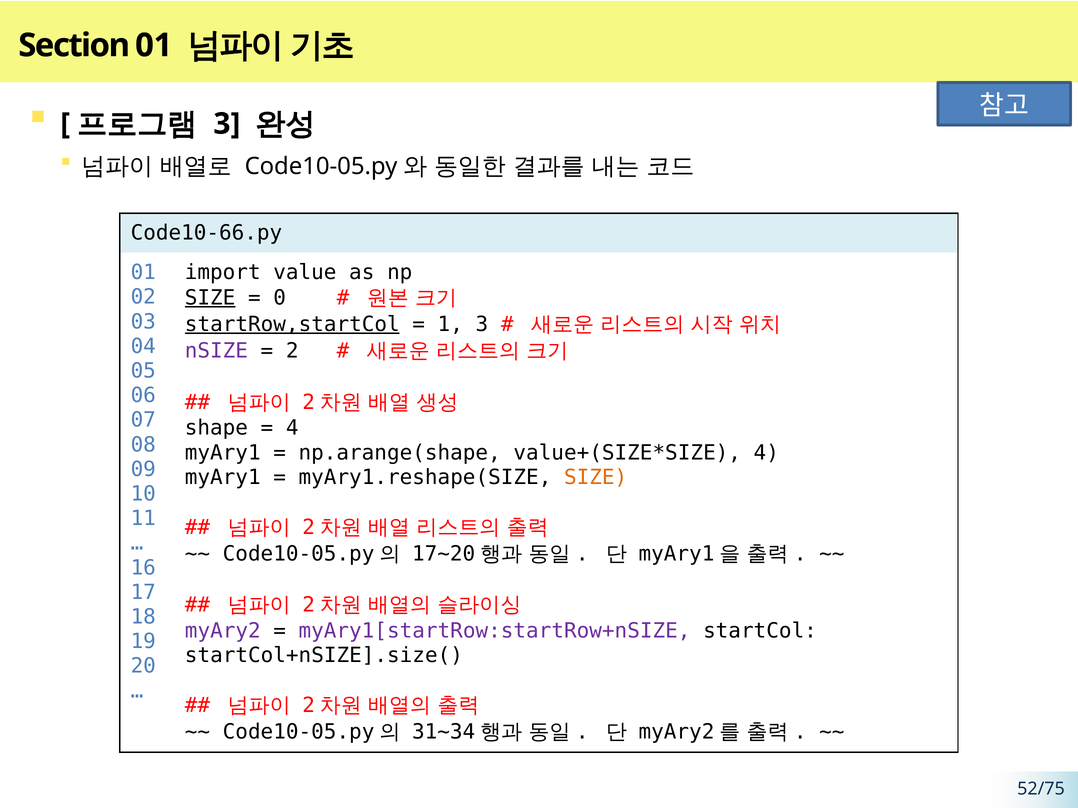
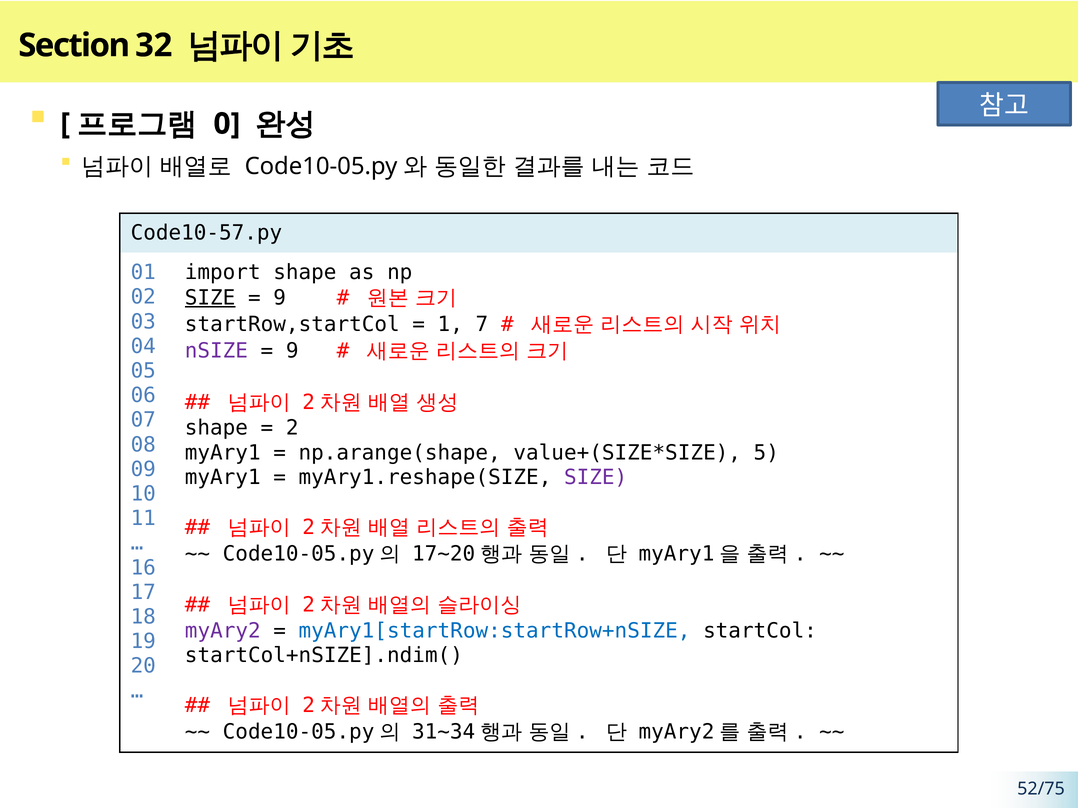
Section 01: 01 -> 32
3 at (227, 124): 3 -> 0
Code10-66.py: Code10-66.py -> Code10-57.py
import value: value -> shape
0 at (280, 298): 0 -> 9
startRow,startCol underline: present -> none
1 3: 3 -> 7
2 at (292, 351): 2 -> 9
4 at (292, 428): 4 -> 2
4 at (766, 453): 4 -> 5
SIZE at (596, 478) colour: orange -> purple
myAry1[startRow:startRow+nSIZE colour: purple -> blue
startCol+nSIZE].size(: startCol+nSIZE].size( -> startCol+nSIZE].ndim(
